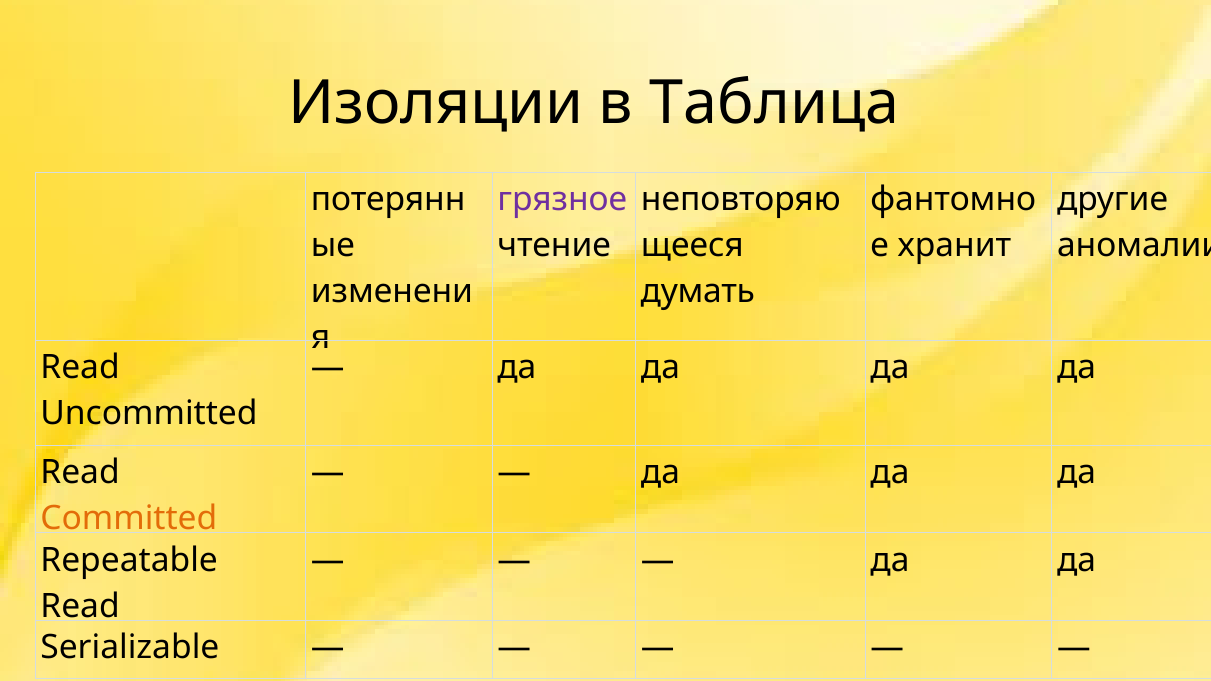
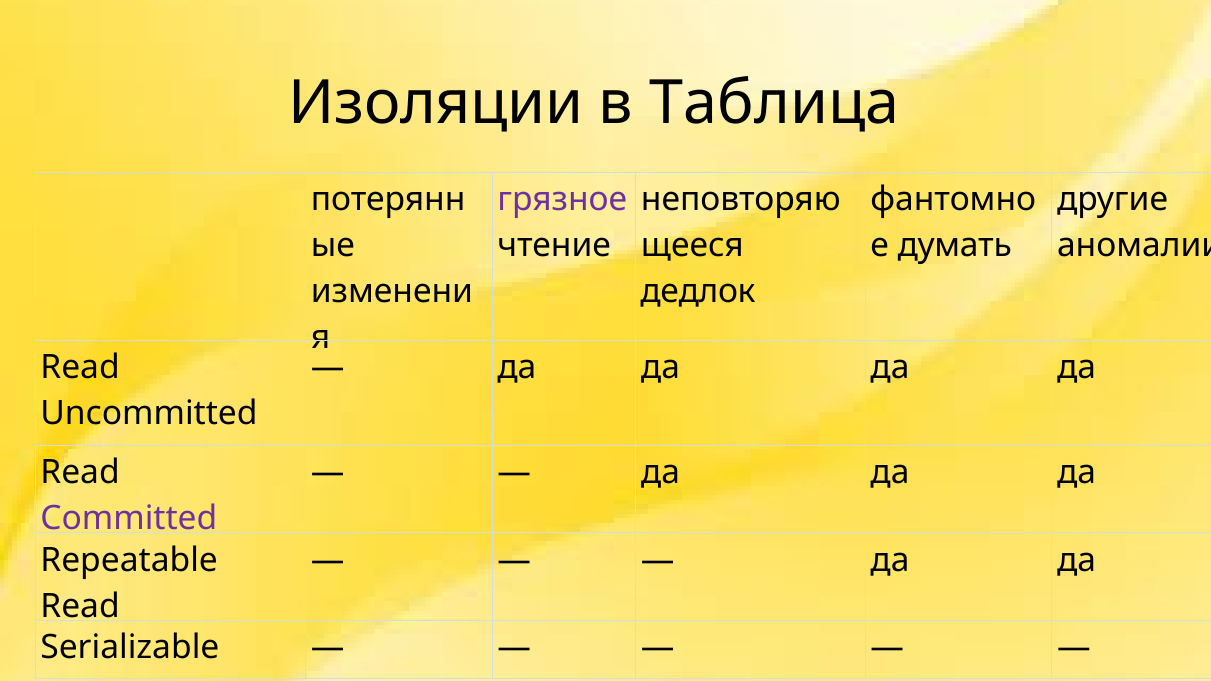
хранит: хранит -> думать
думать: думать -> дедлок
Committed colour: orange -> purple
